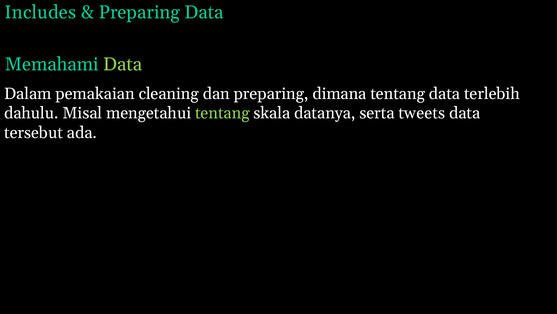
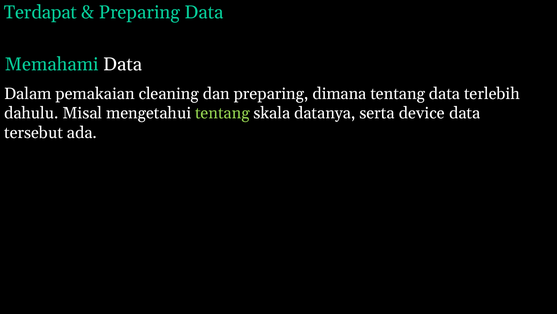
Includes: Includes -> Terdapat
Data at (123, 64) colour: light green -> white
tweets: tweets -> device
